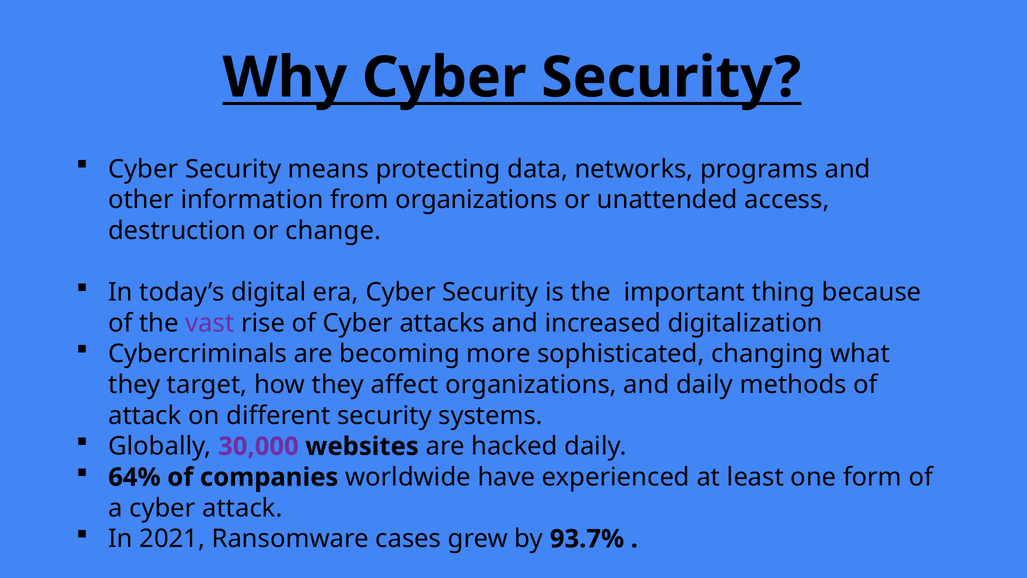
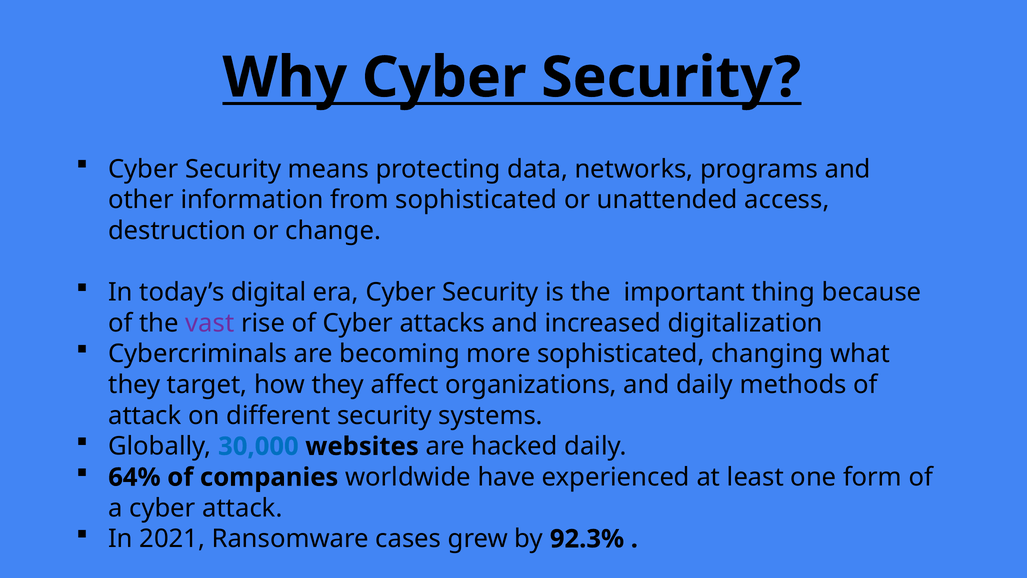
from organizations: organizations -> sophisticated
30,000 colour: purple -> blue
93.7%: 93.7% -> 92.3%
